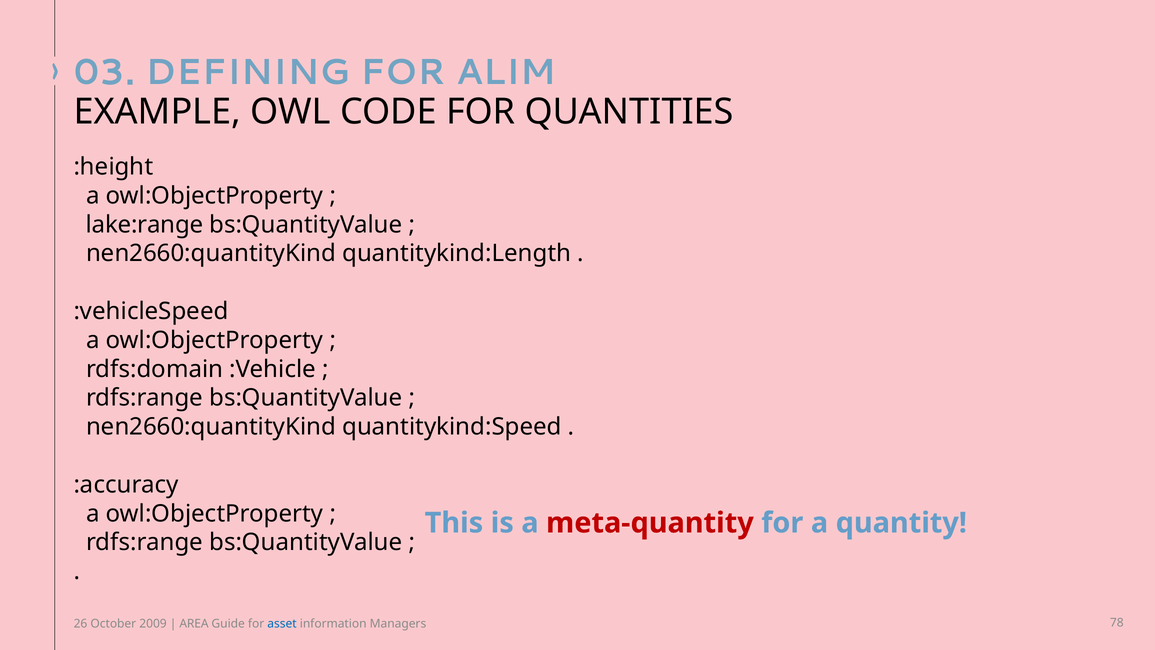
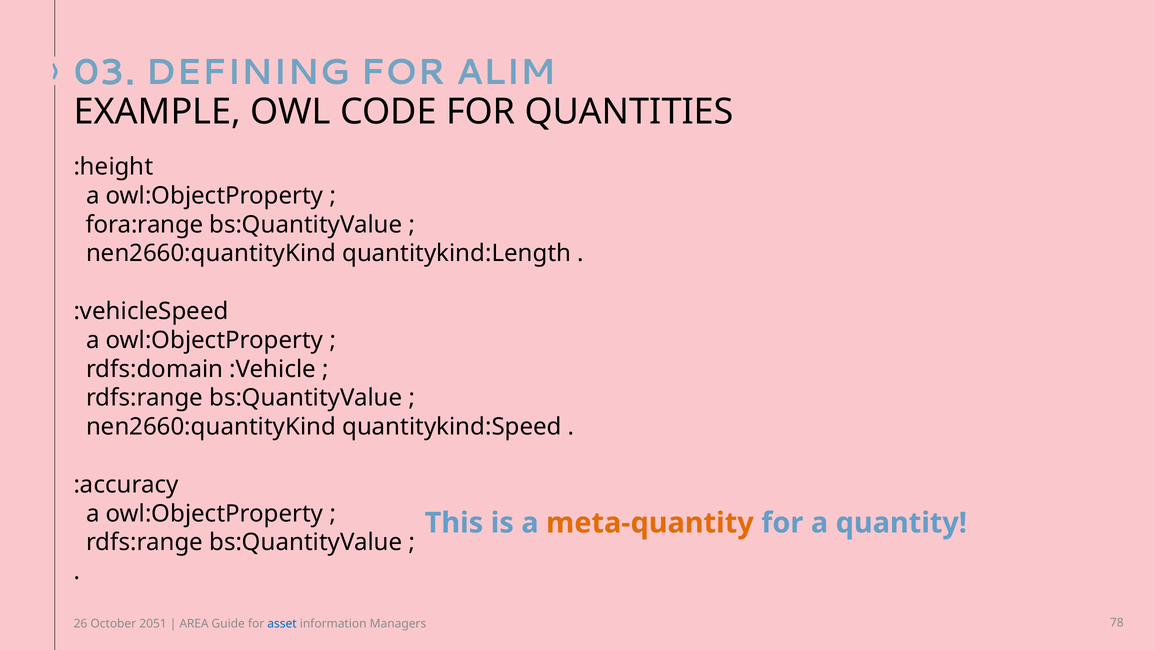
lake:range: lake:range -> fora:range
meta-quantity colour: red -> orange
2009: 2009 -> 2051
